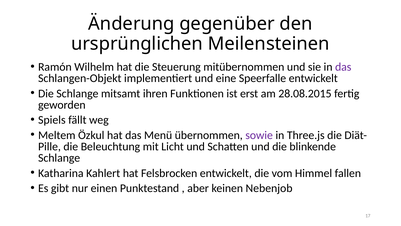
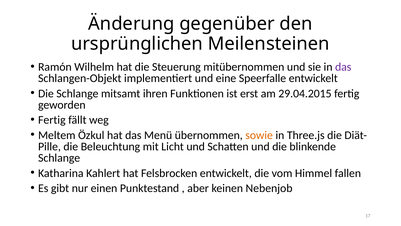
28.08.2015: 28.08.2015 -> 29.04.2015
Spiels at (52, 120): Spiels -> Fertig
sowie colour: purple -> orange
